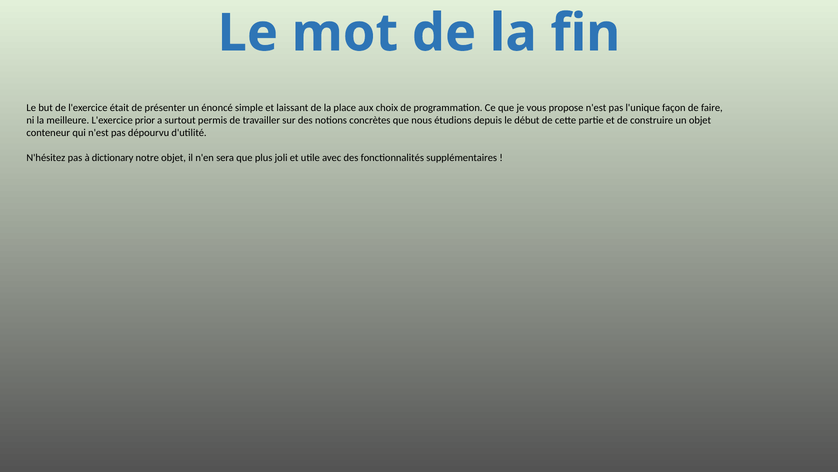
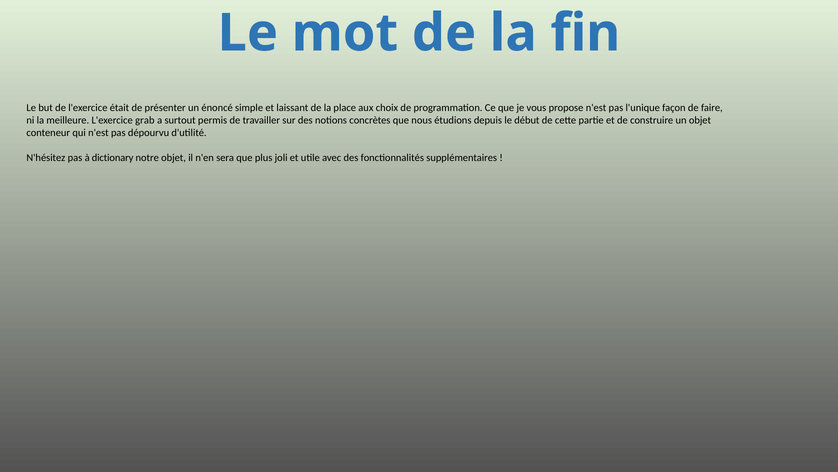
prior: prior -> grab
